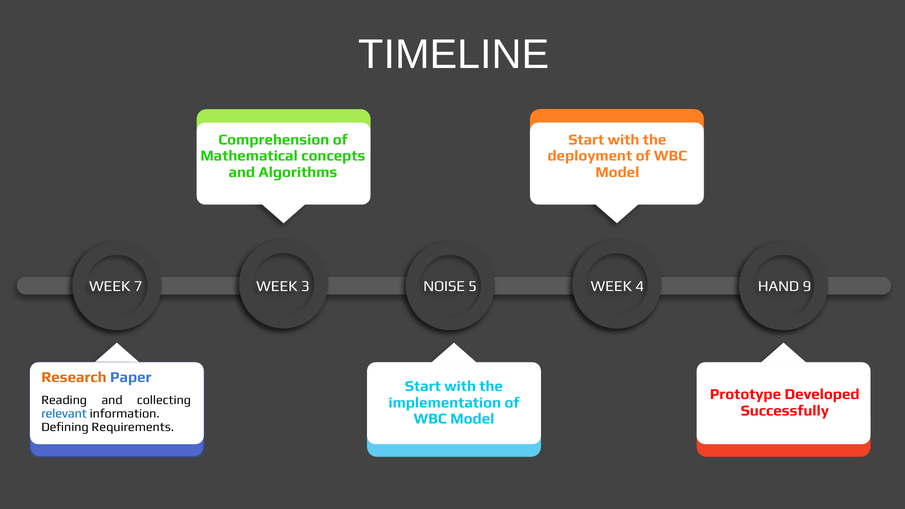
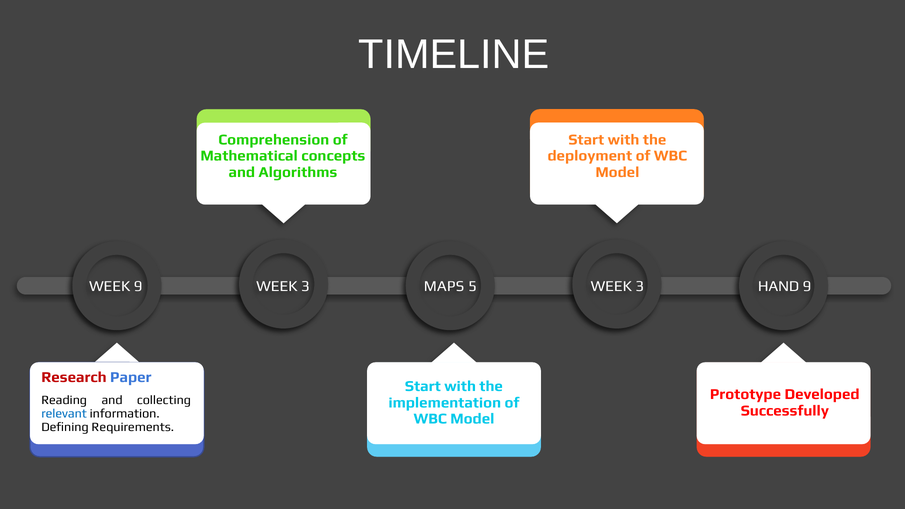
WEEK 7: 7 -> 9
NOISE: NOISE -> MAPS
4 at (640, 286): 4 -> 3
Research colour: orange -> red
